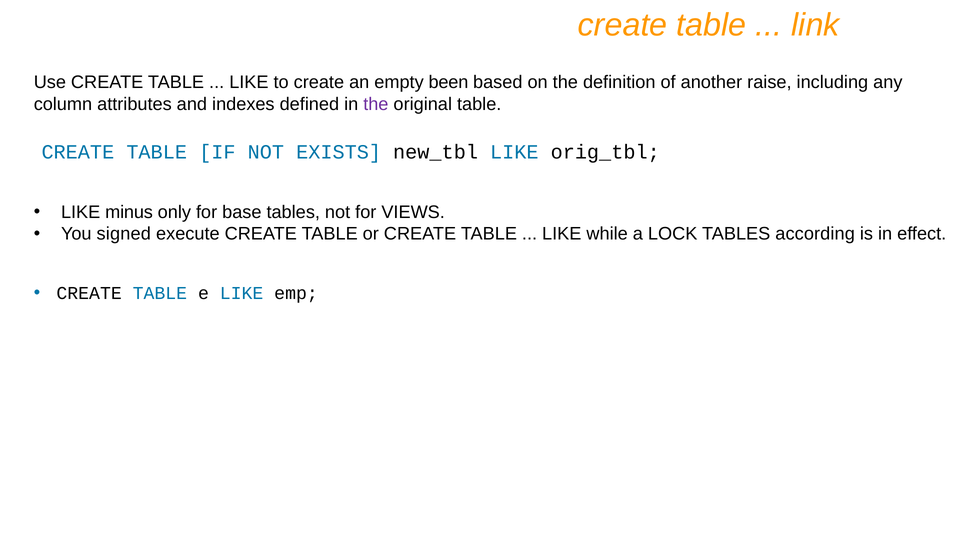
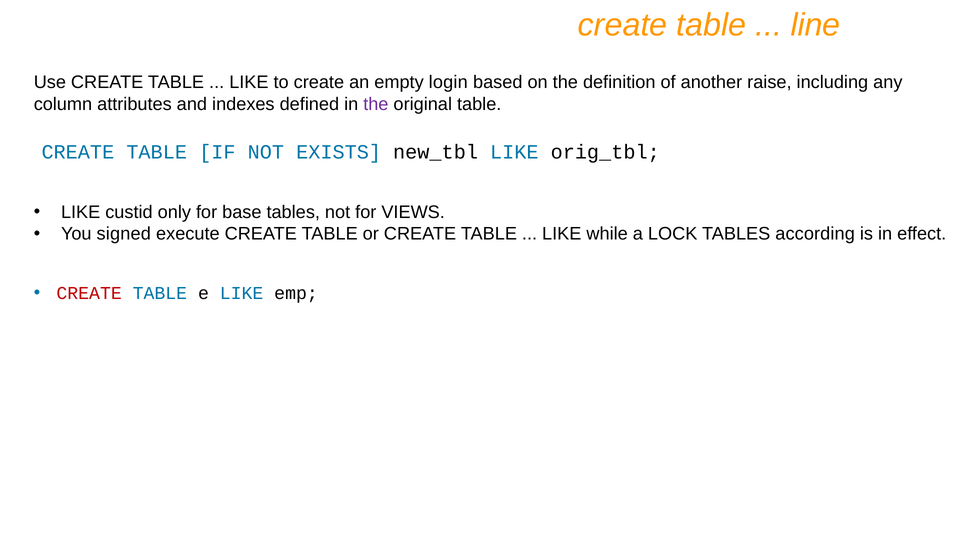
link: link -> line
been: been -> login
minus: minus -> custid
CREATE at (89, 293) colour: black -> red
